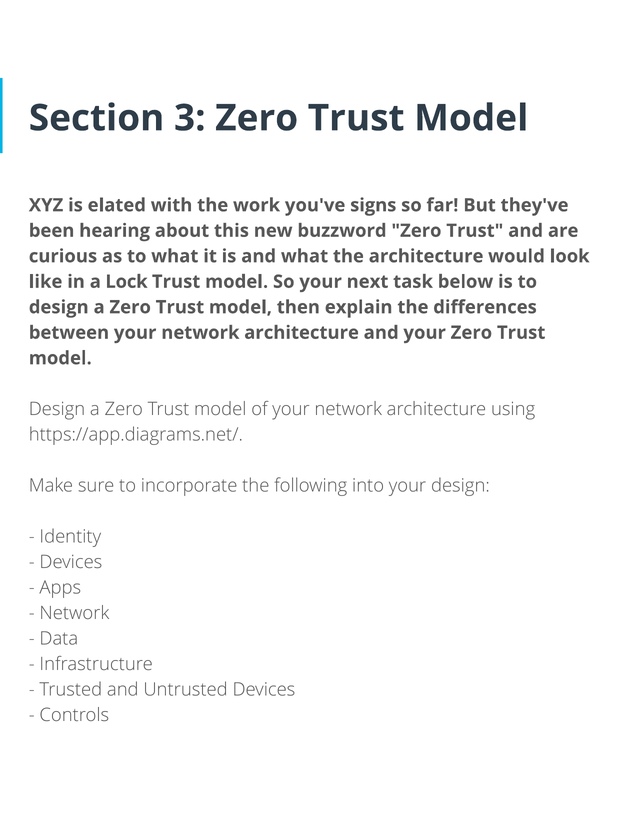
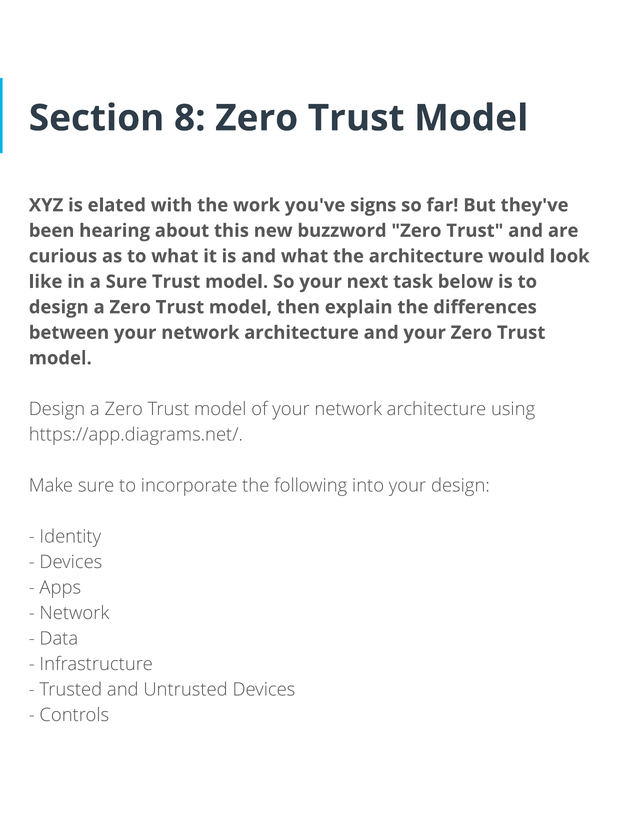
3: 3 -> 8
a Lock: Lock -> Sure
